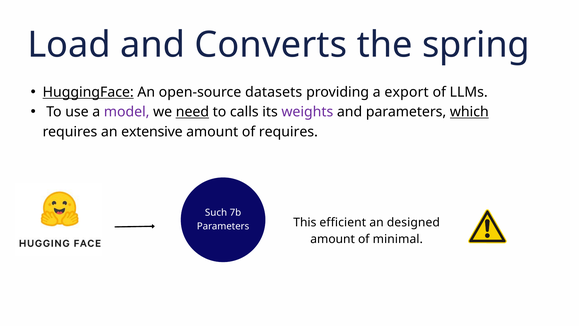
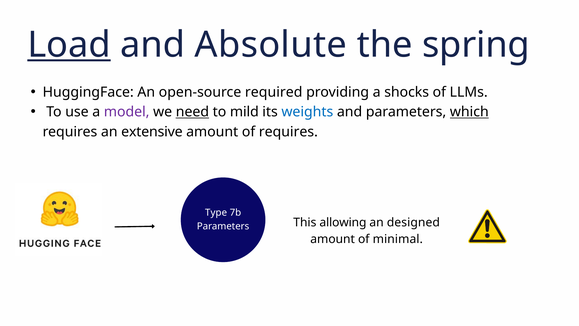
Load underline: none -> present
Converts: Converts -> Absolute
HuggingFace underline: present -> none
datasets: datasets -> required
export: export -> shocks
calls: calls -> mild
weights colour: purple -> blue
Such: Such -> Type
efficient: efficient -> allowing
